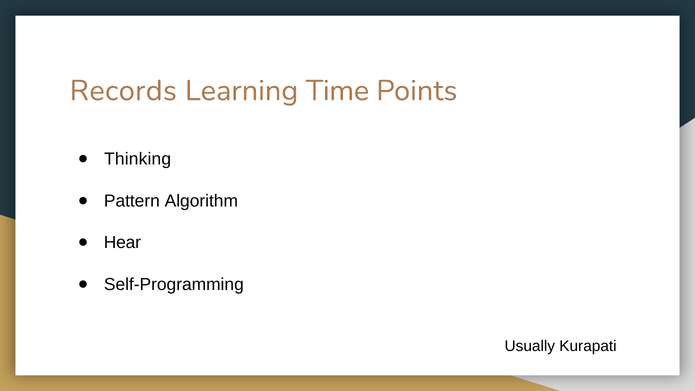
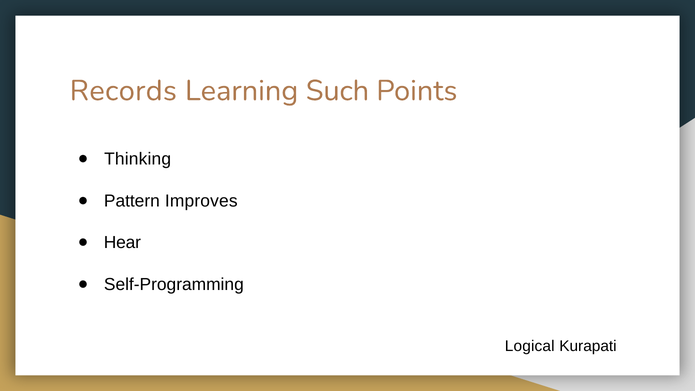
Time: Time -> Such
Algorithm: Algorithm -> Improves
Usually: Usually -> Logical
